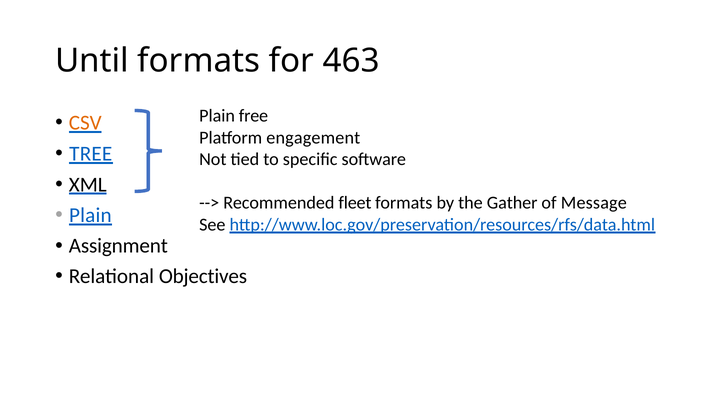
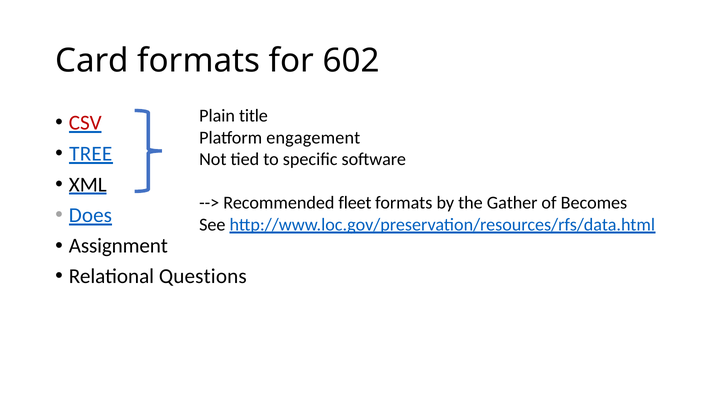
Until: Until -> Card
463: 463 -> 602
free: free -> title
CSV colour: orange -> red
Message: Message -> Becomes
Plain at (90, 215): Plain -> Does
Objectives: Objectives -> Questions
